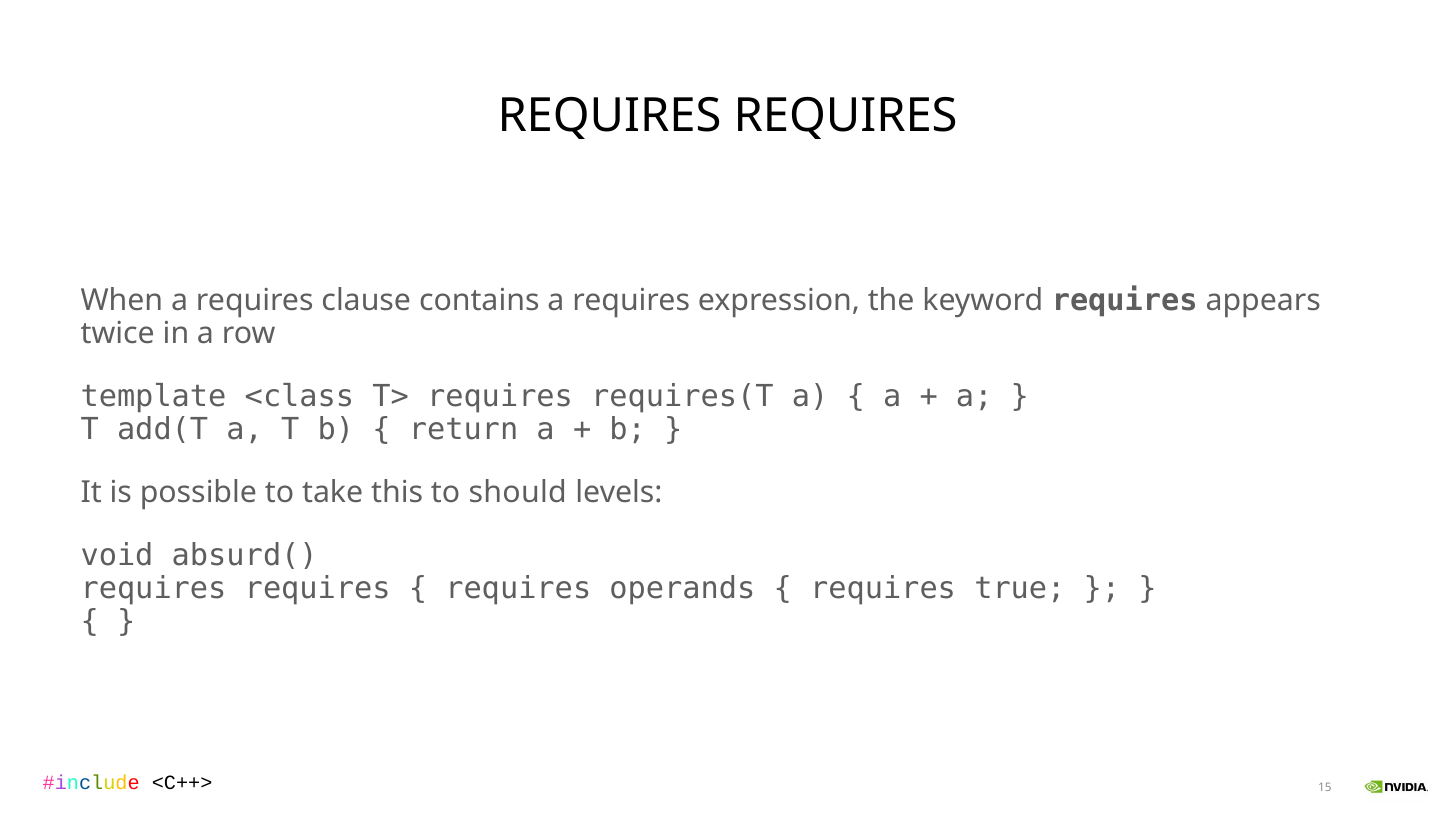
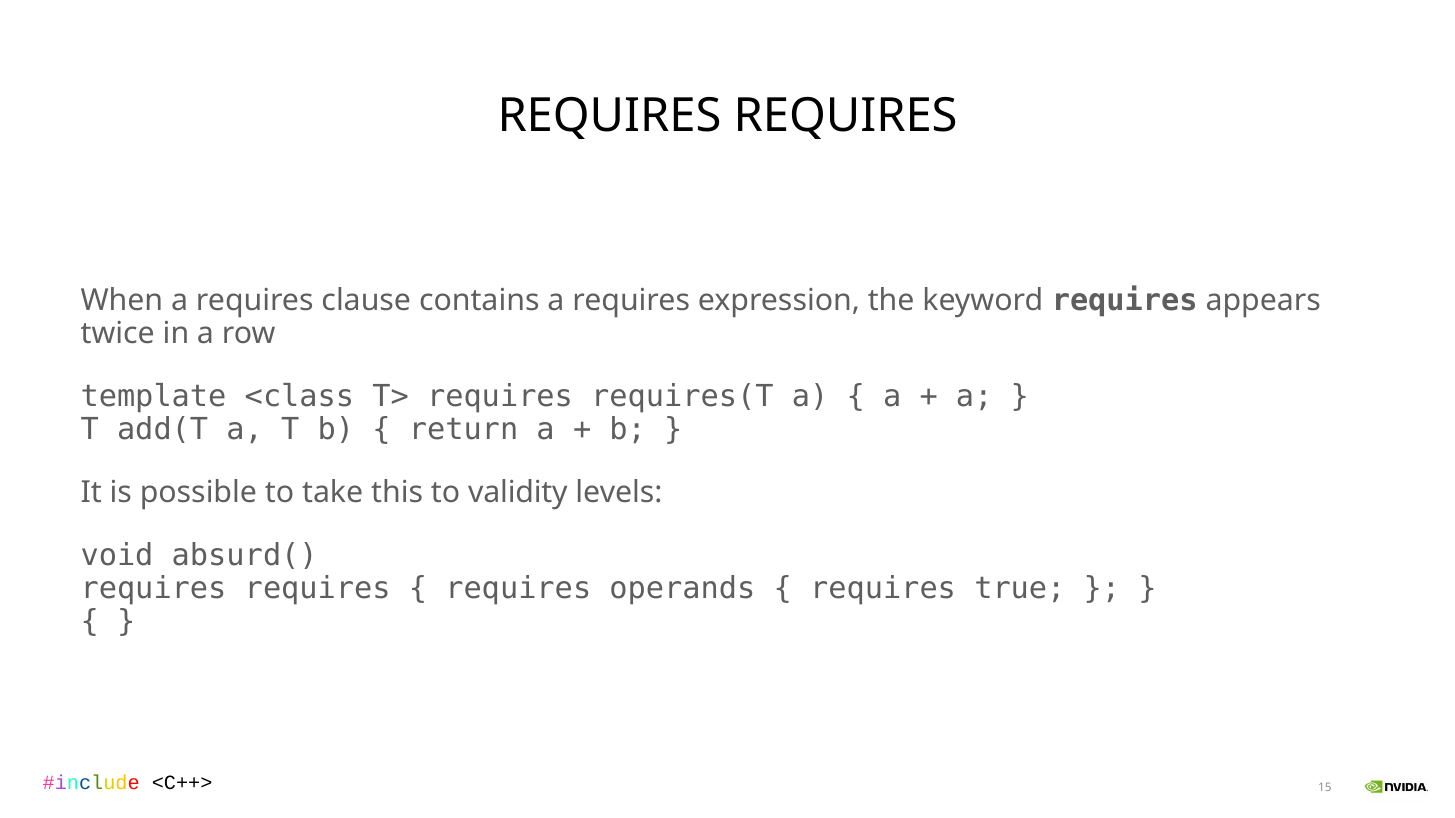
should: should -> validity
